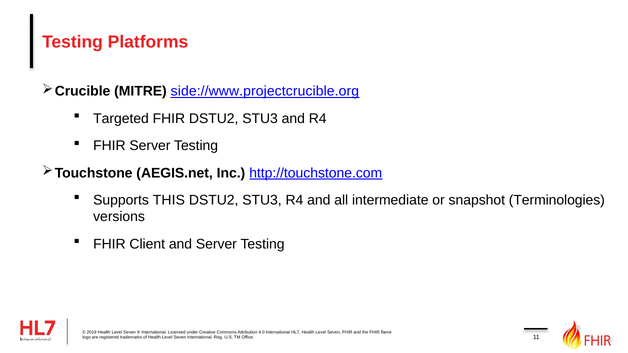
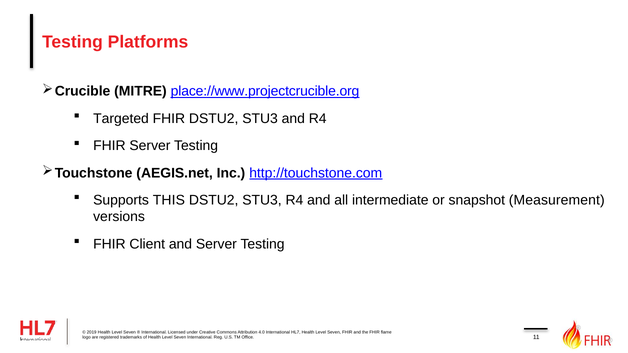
side://www.projectcrucible.org: side://www.projectcrucible.org -> place://www.projectcrucible.org
Terminologies: Terminologies -> Measurement
